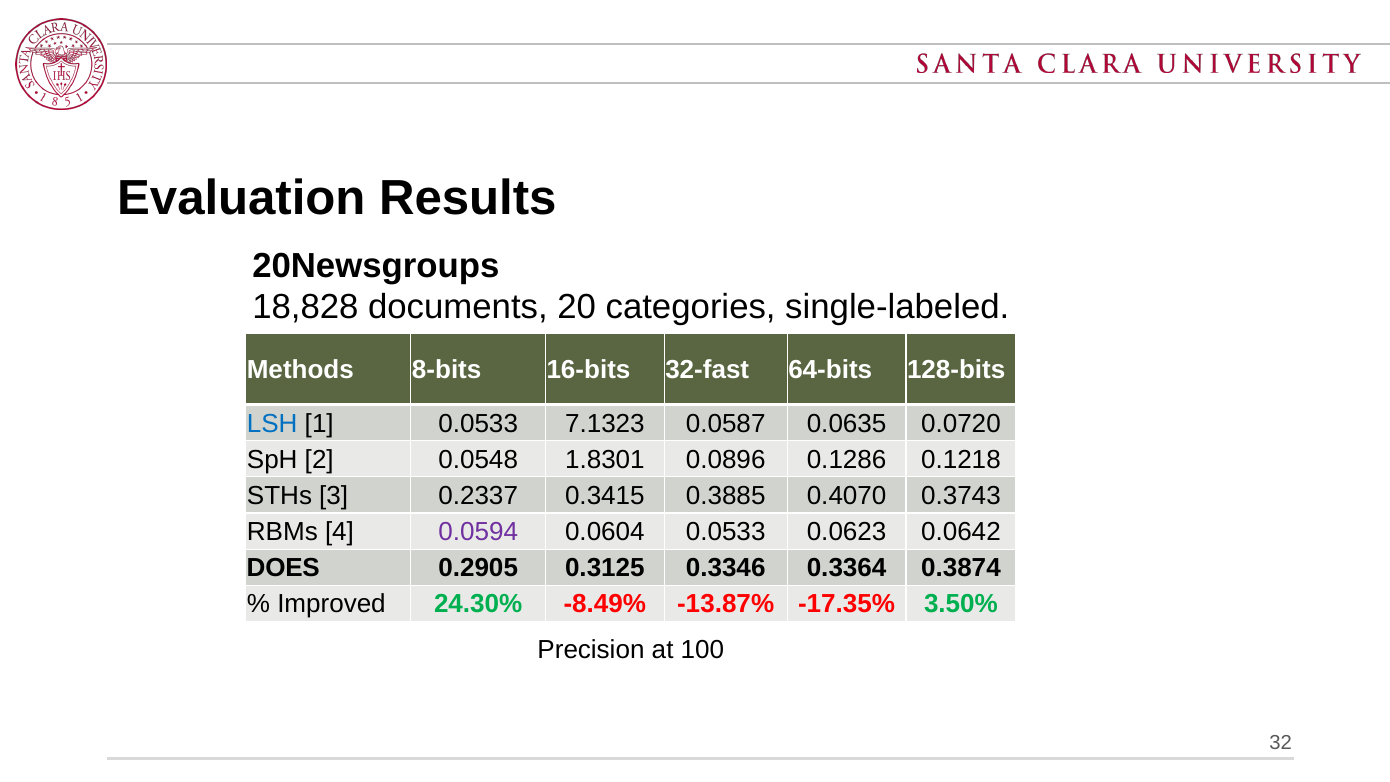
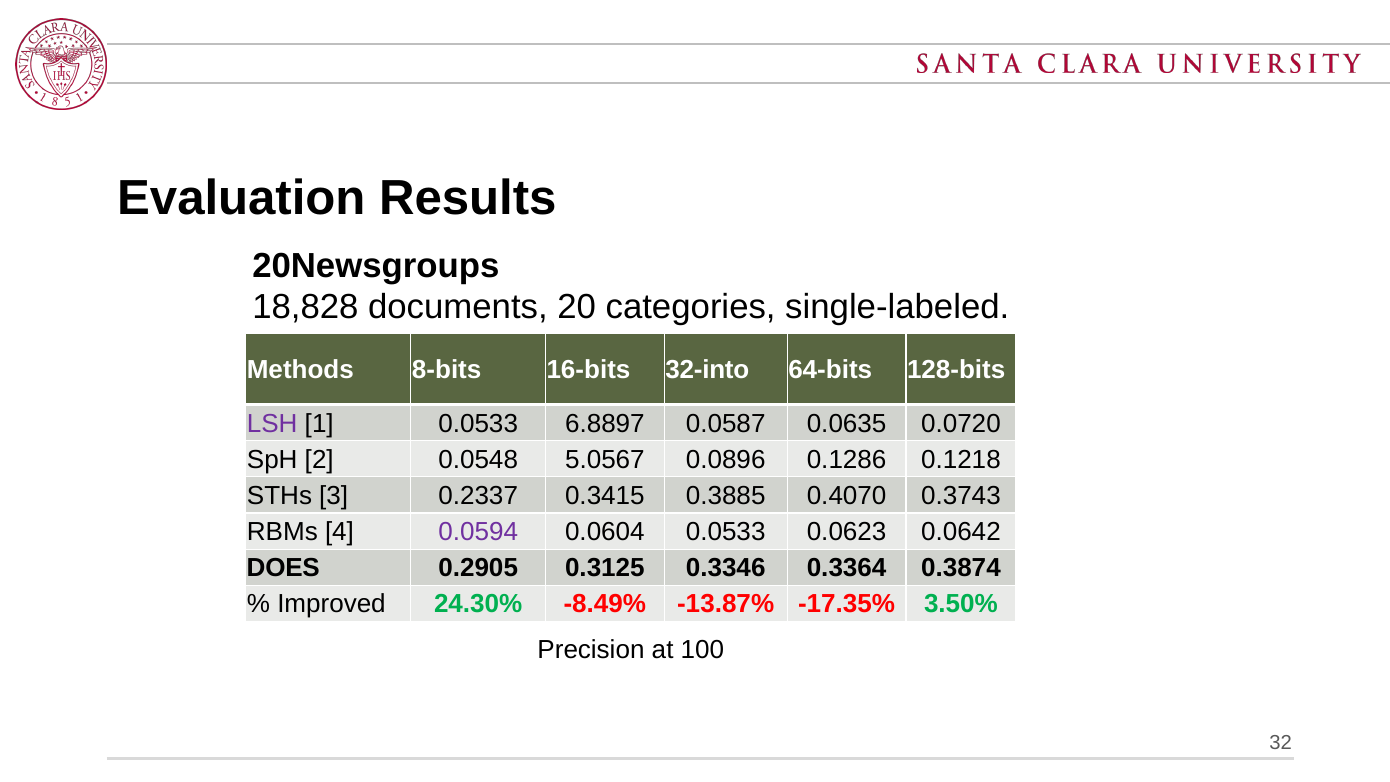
32-fast: 32-fast -> 32-into
LSH colour: blue -> purple
7.1323: 7.1323 -> 6.8897
1.8301: 1.8301 -> 5.0567
